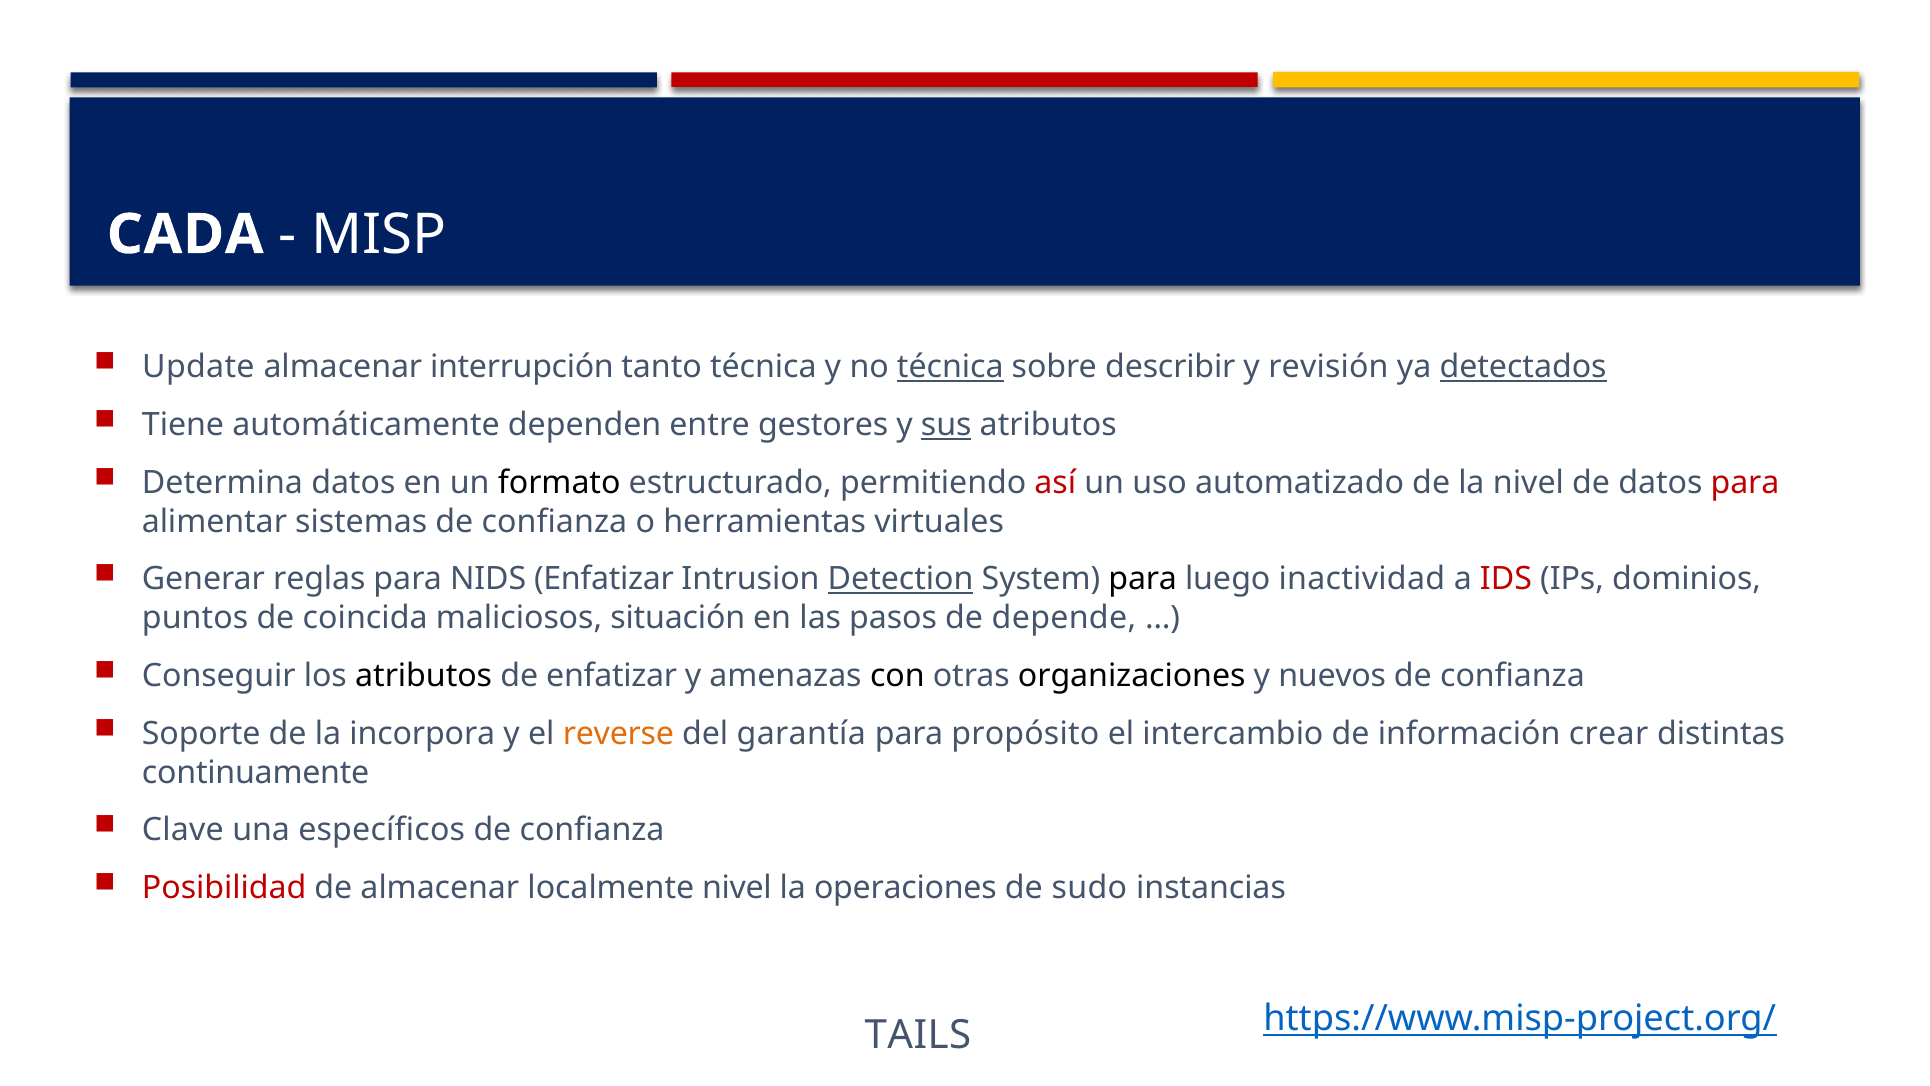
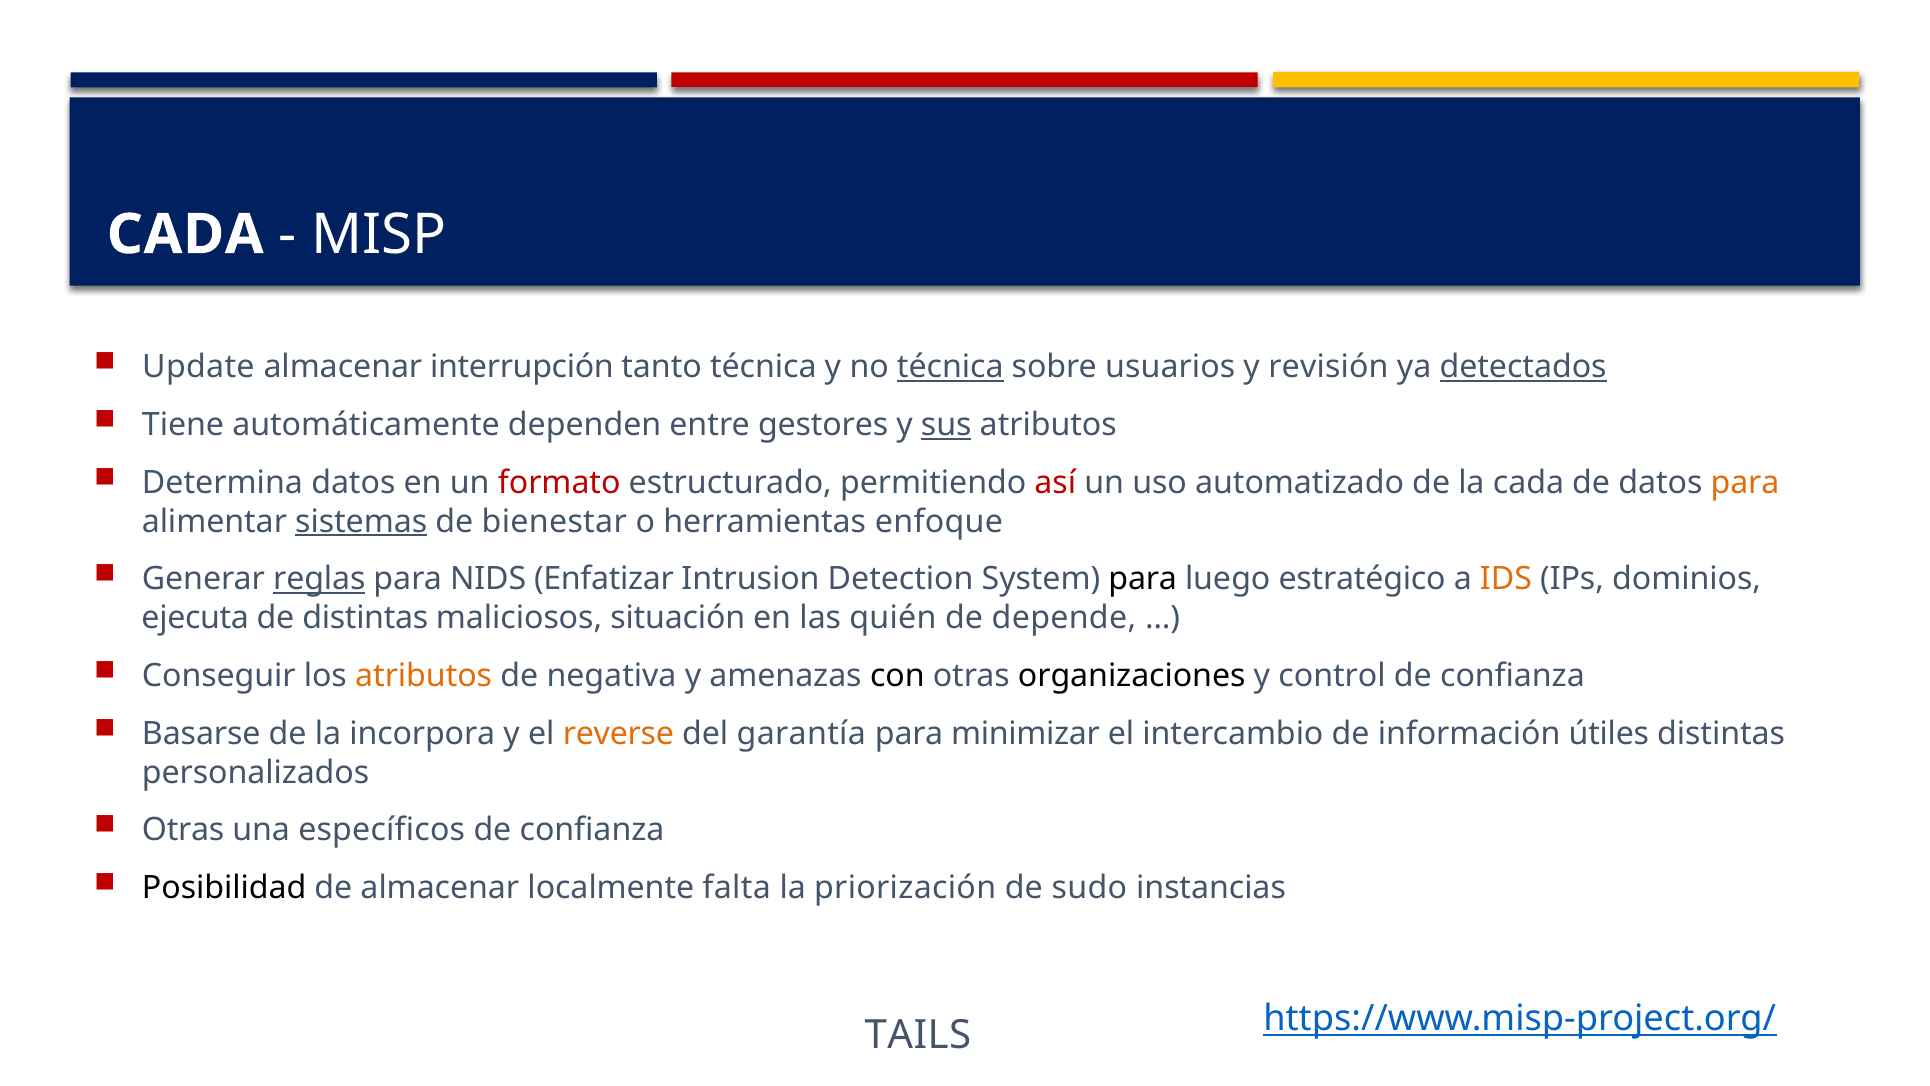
describir: describir -> usuarios
formato colour: black -> red
la nivel: nivel -> cada
para at (1745, 483) colour: red -> orange
sistemas underline: none -> present
confianza at (554, 521): confianza -> bienestar
virtuales: virtuales -> enfoque
reglas underline: none -> present
Detection underline: present -> none
inactividad: inactividad -> estratégico
IDS colour: red -> orange
puntos: puntos -> ejecuta
de coincida: coincida -> distintas
pasos: pasos -> quién
atributos at (424, 676) colour: black -> orange
de enfatizar: enfatizar -> negativa
nuevos: nuevos -> control
Soporte: Soporte -> Basarse
propósito: propósito -> minimizar
crear: crear -> útiles
continuamente: continuamente -> personalizados
Clave at (183, 830): Clave -> Otras
Posibilidad colour: red -> black
localmente nivel: nivel -> falta
operaciones: operaciones -> priorización
